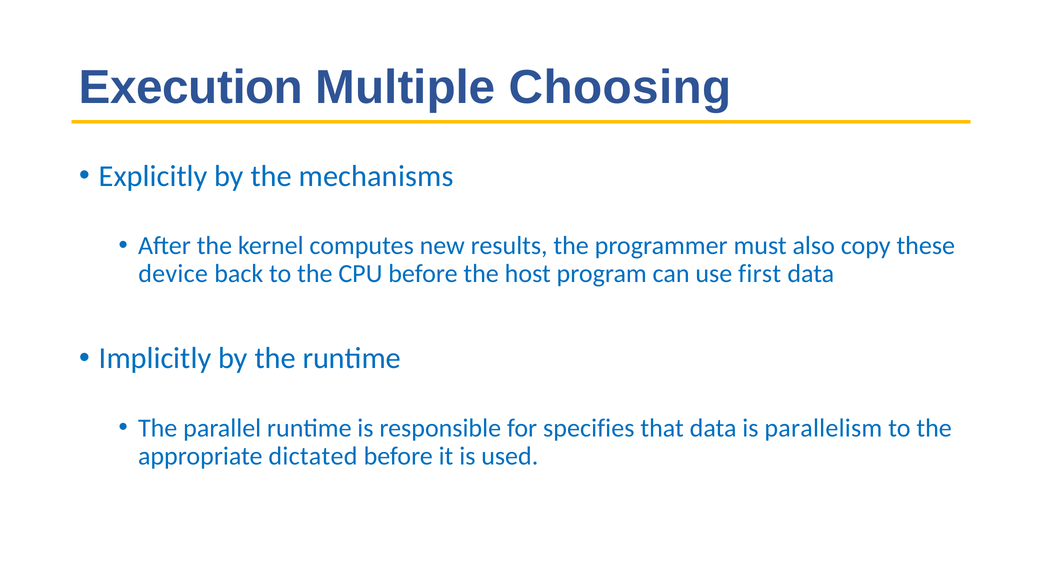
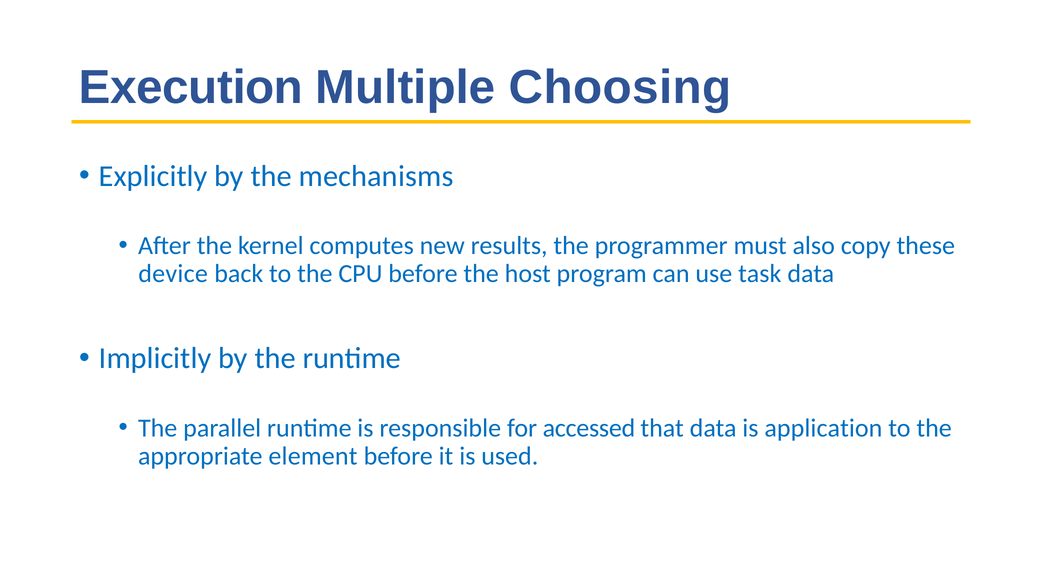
first: first -> task
specifies: specifies -> accessed
parallelism: parallelism -> application
dictated: dictated -> element
